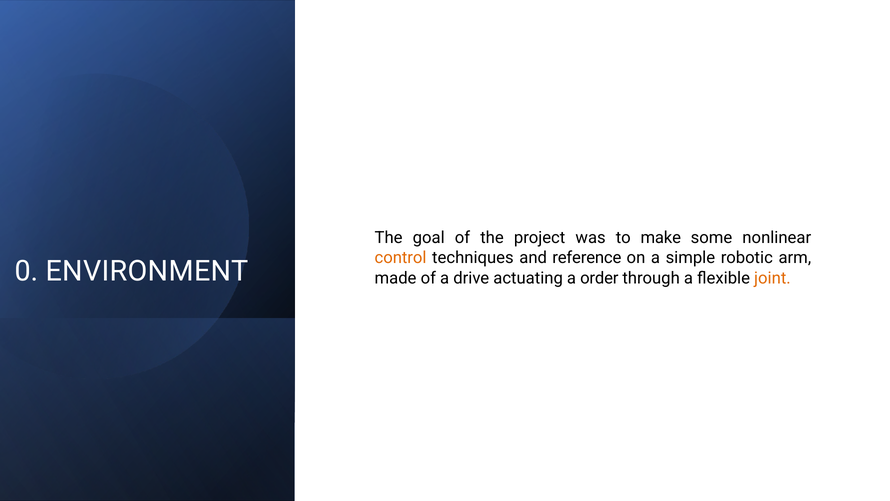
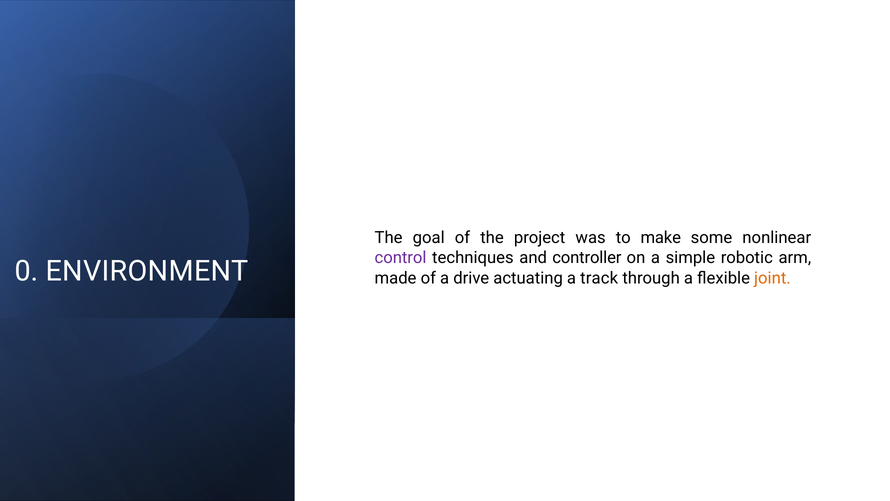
control colour: orange -> purple
reference: reference -> controller
order: order -> track
